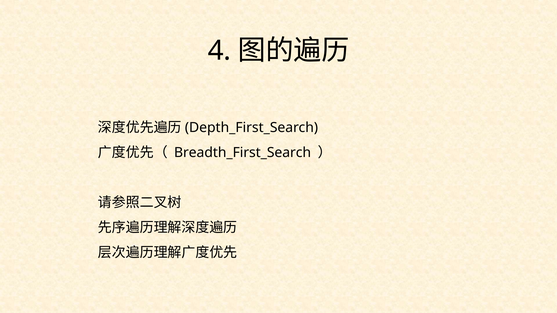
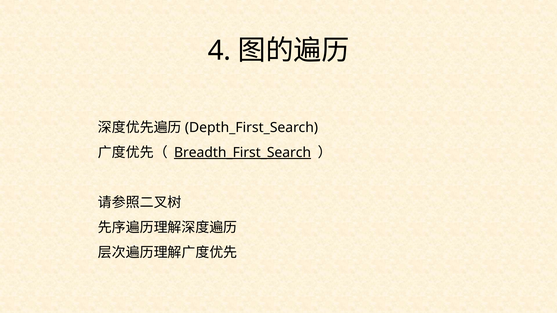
Breadth_First_Search underline: none -> present
